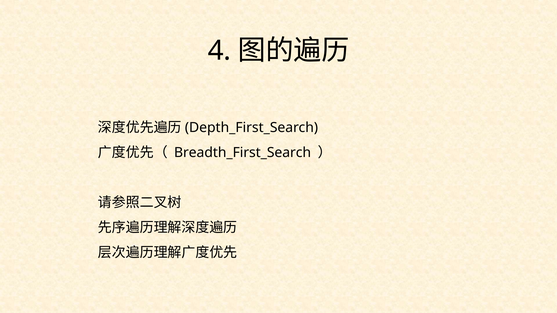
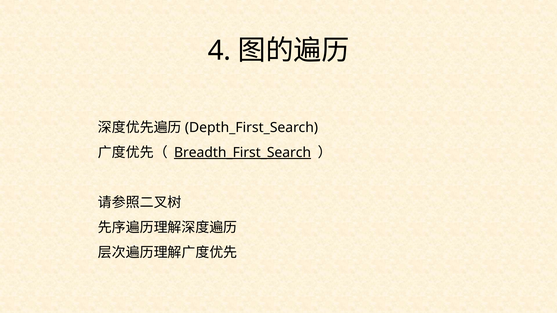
Breadth_First_Search underline: none -> present
